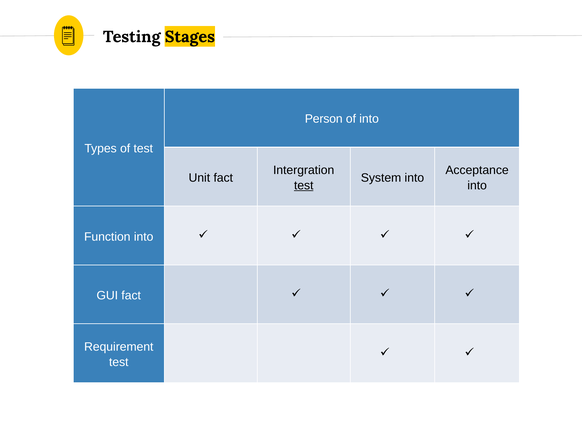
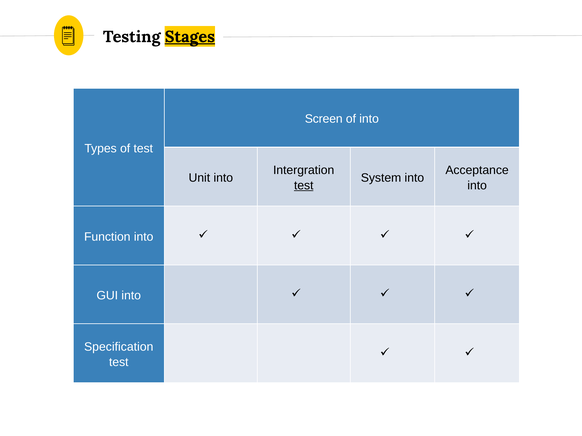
Stages underline: none -> present
Person: Person -> Screen
Unit fact: fact -> into
GUI fact: fact -> into
Requirement: Requirement -> Specification
